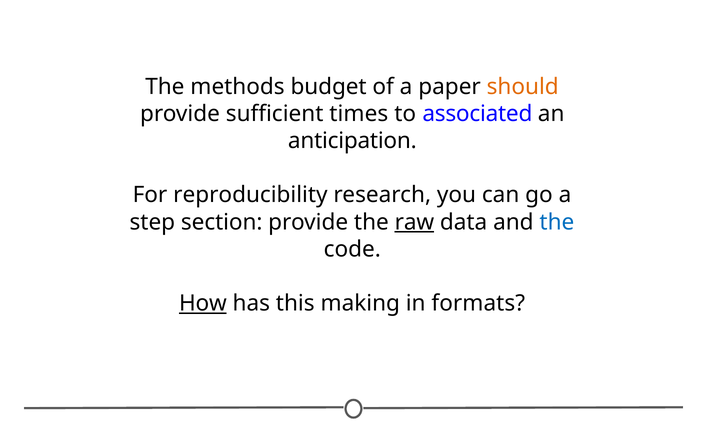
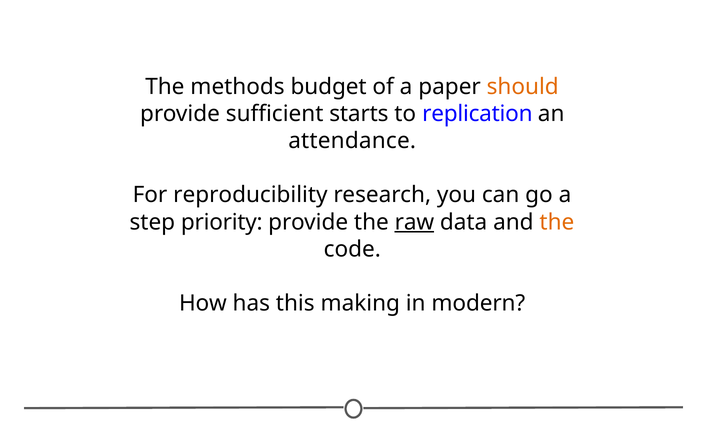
times: times -> starts
associated: associated -> replication
anticipation: anticipation -> attendance
section: section -> priority
the at (557, 222) colour: blue -> orange
How underline: present -> none
formats: formats -> modern
